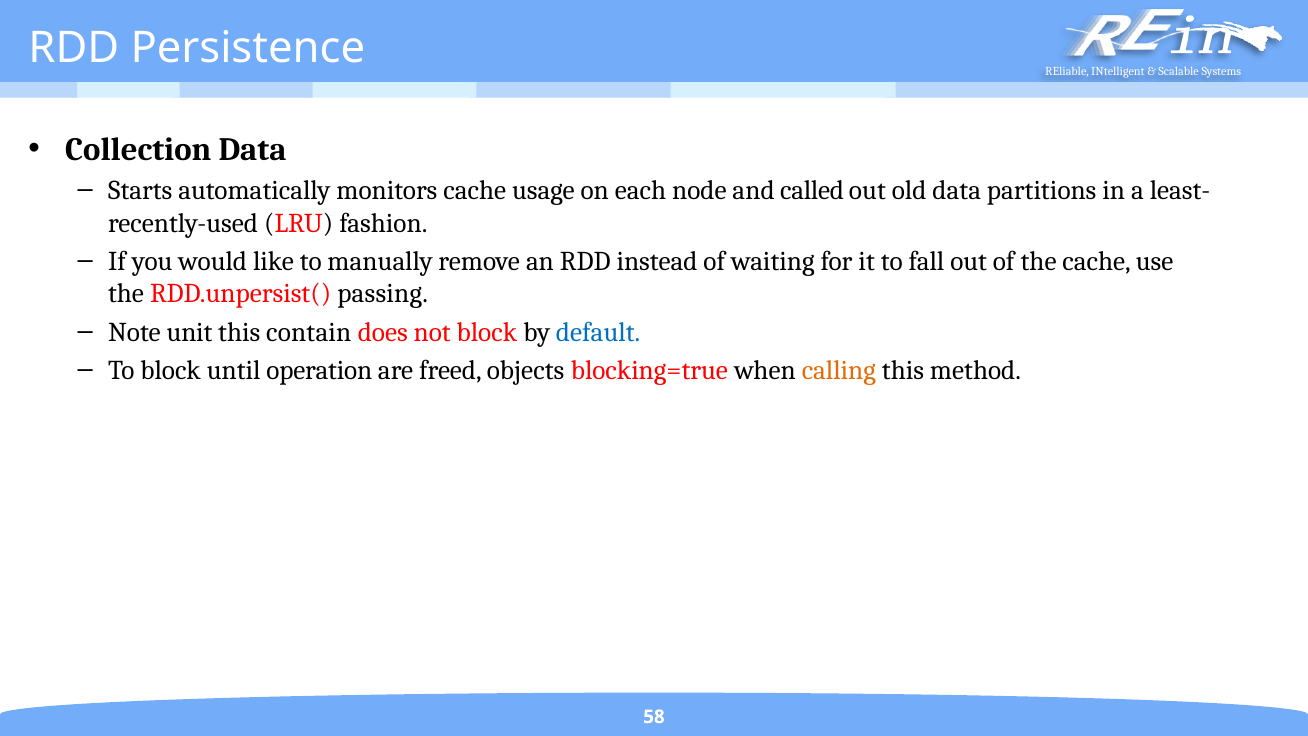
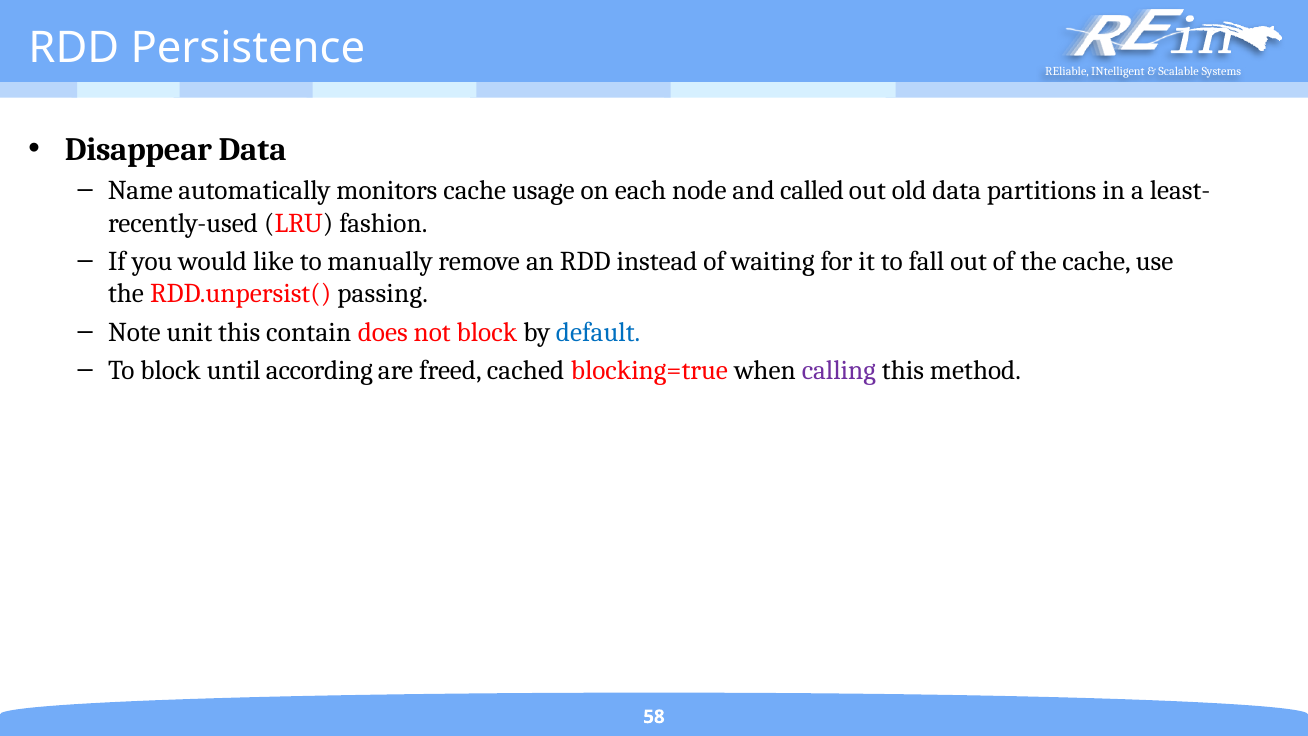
Collection: Collection -> Disappear
Starts: Starts -> Name
operation: operation -> according
objects: objects -> cached
calling colour: orange -> purple
